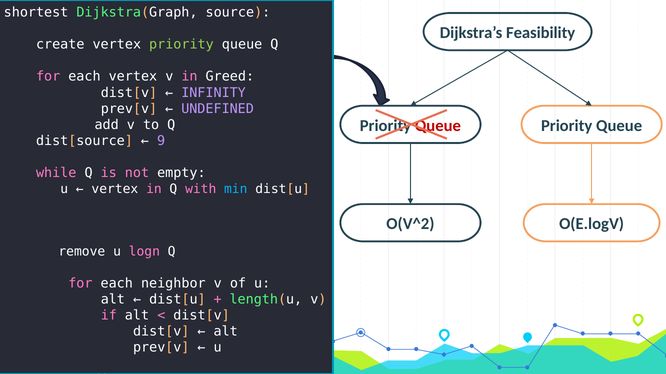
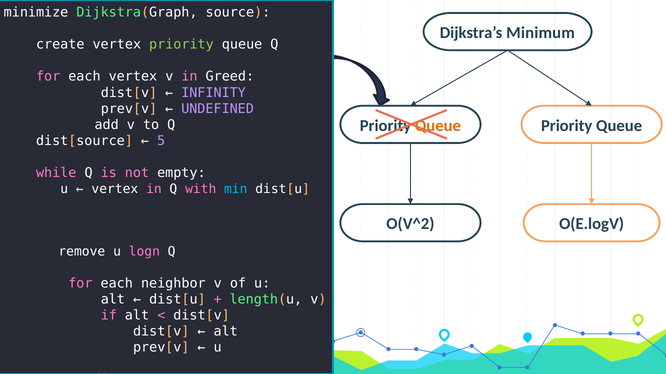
shortest: shortest -> minimize
Feasibility: Feasibility -> Minimum
Queue at (438, 126) colour: red -> orange
9: 9 -> 5
